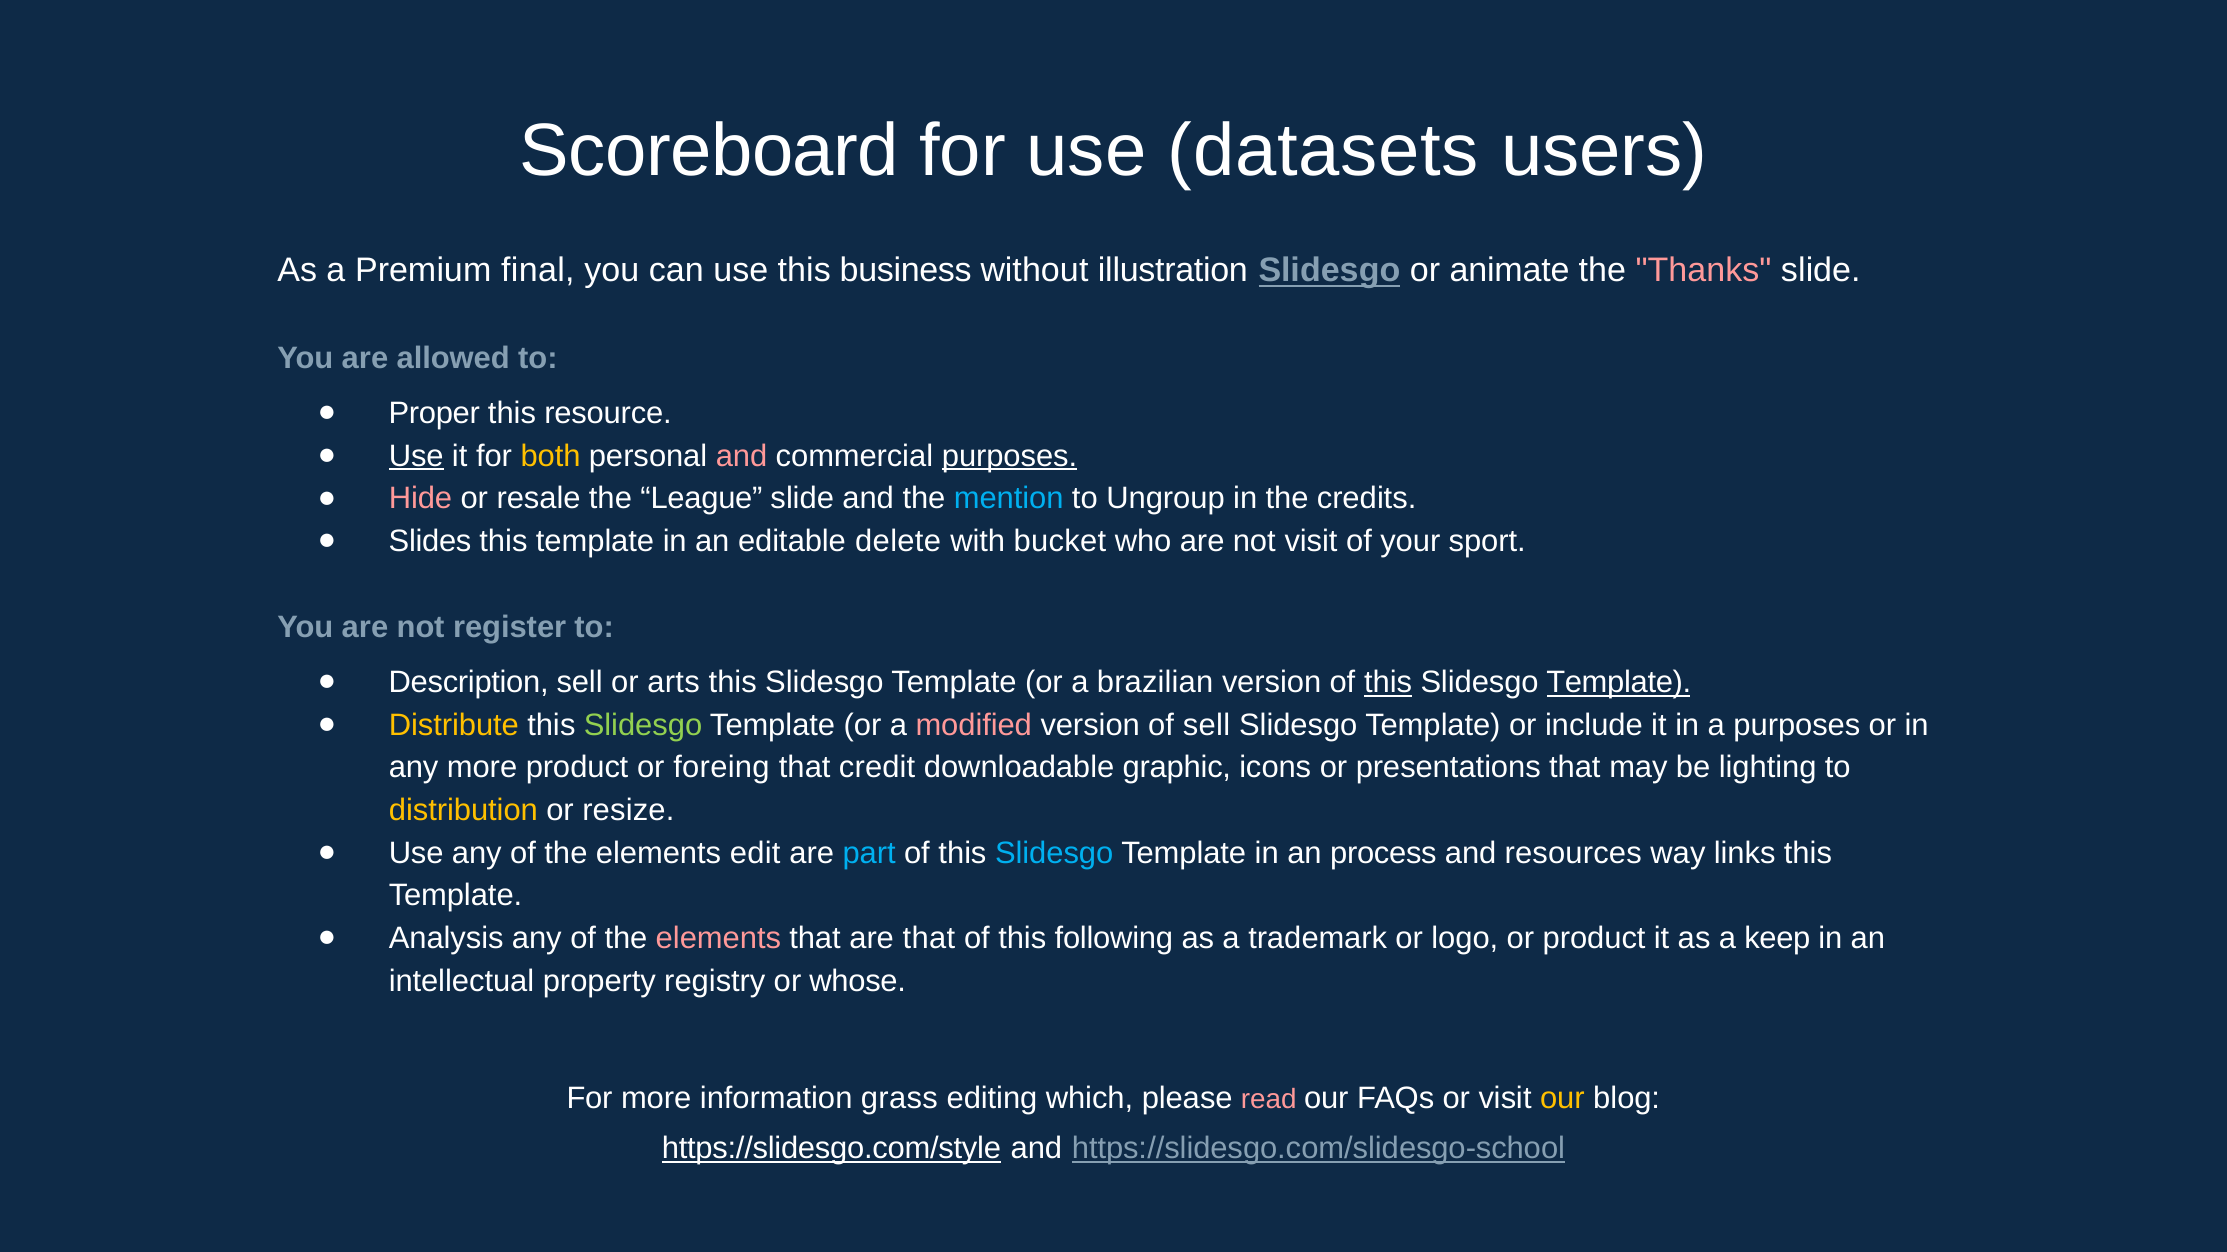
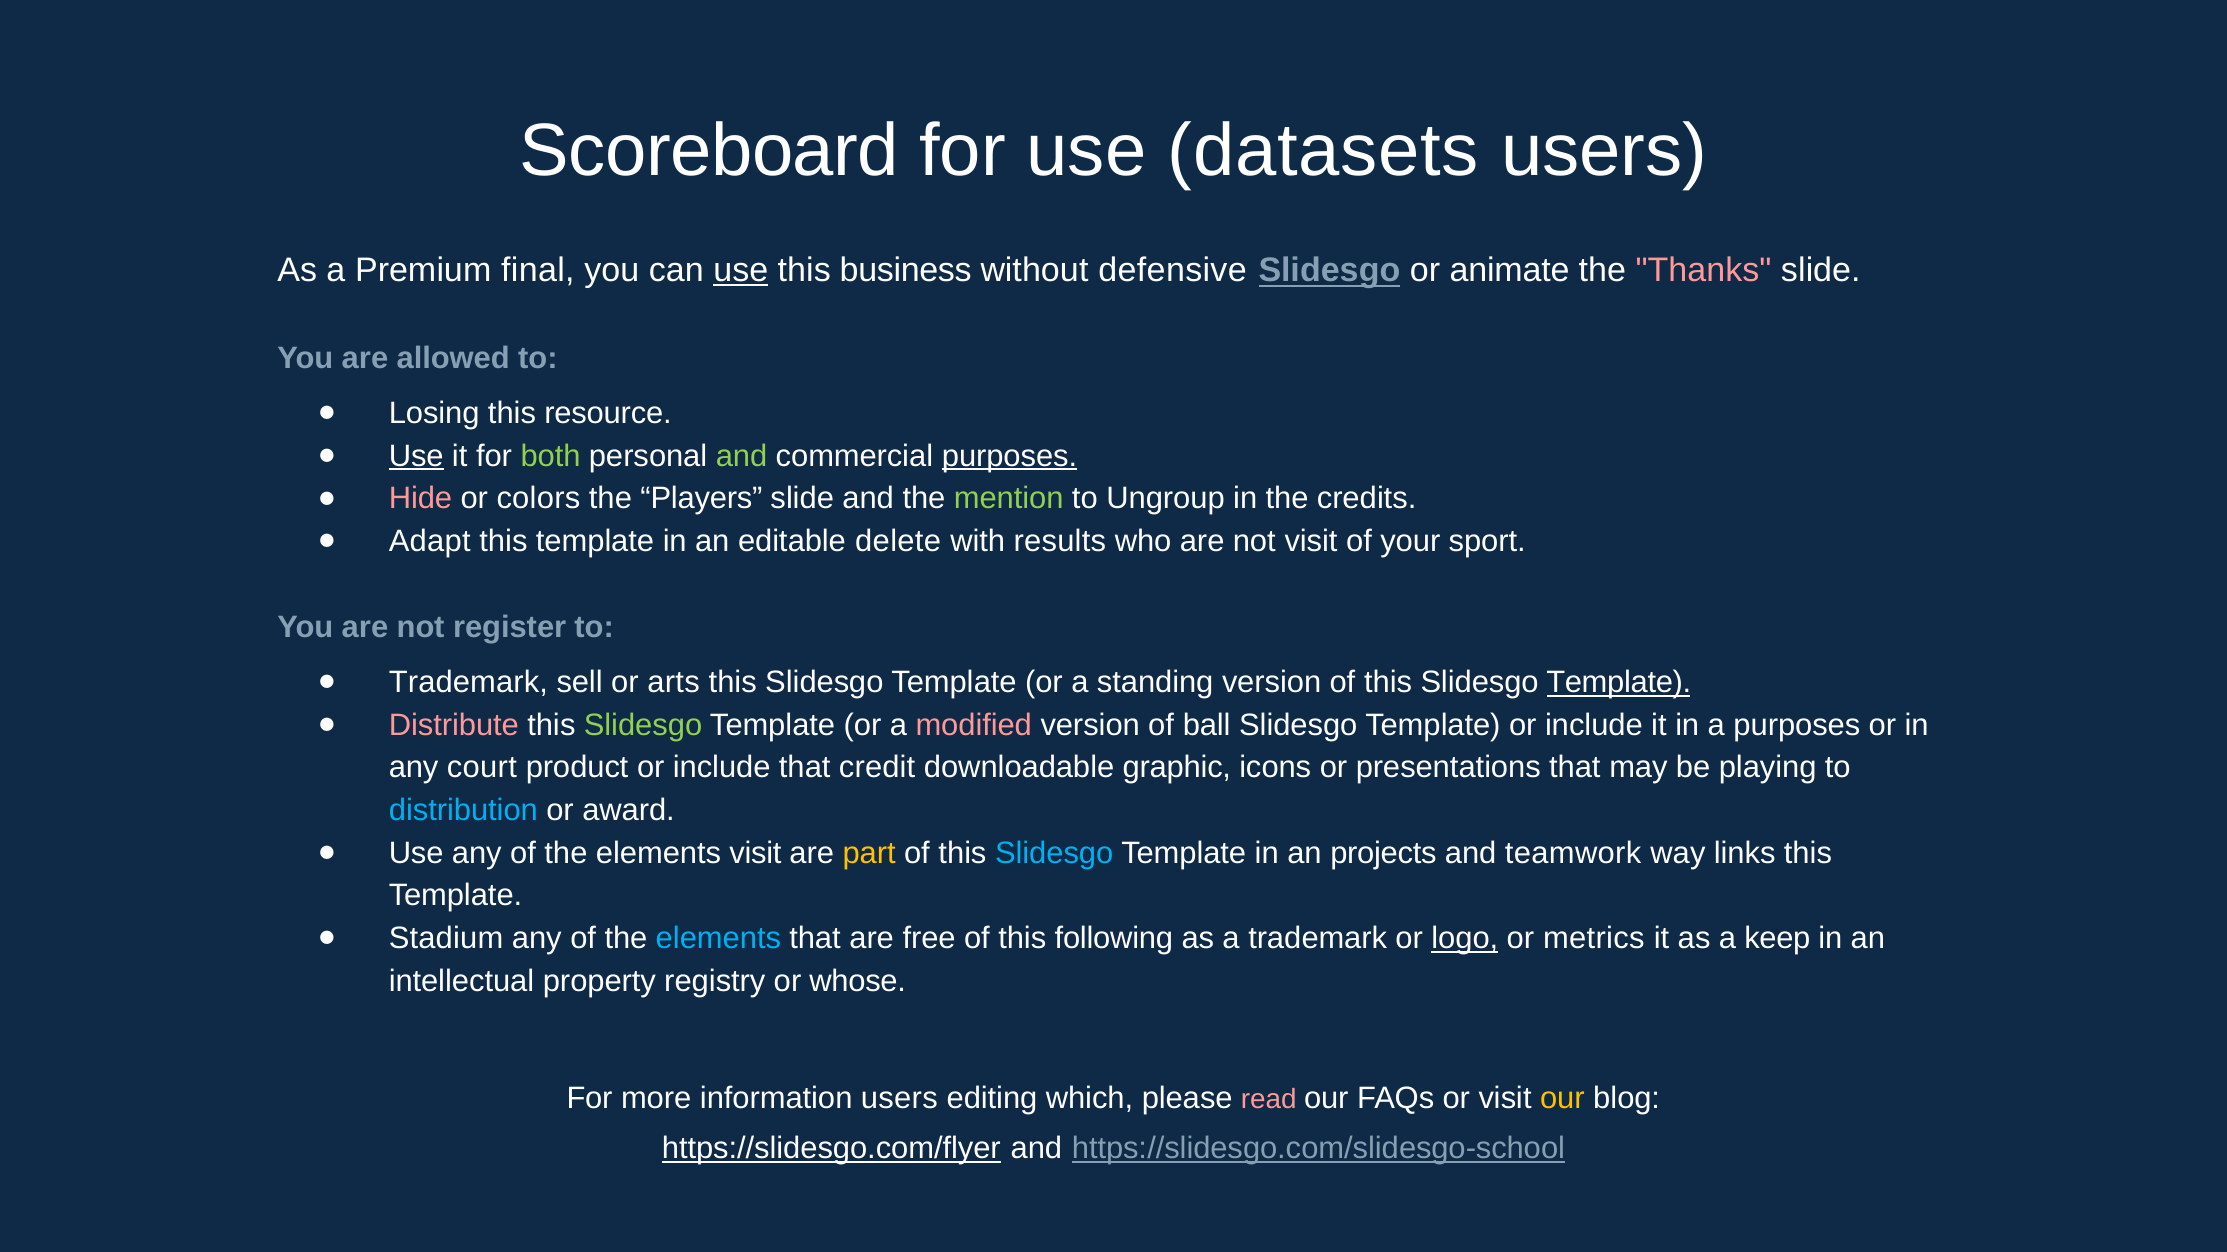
use at (741, 271) underline: none -> present
illustration: illustration -> defensive
Proper: Proper -> Losing
both colour: yellow -> light green
and at (742, 456) colour: pink -> light green
resale: resale -> colors
League: League -> Players
mention colour: light blue -> light green
Slides: Slides -> Adapt
bucket: bucket -> results
Description at (469, 683): Description -> Trademark
brazilian: brazilian -> standing
this at (1388, 683) underline: present -> none
Distribute colour: yellow -> pink
of sell: sell -> ball
any more: more -> court
product or foreing: foreing -> include
lighting: lighting -> playing
distribution colour: yellow -> light blue
resize: resize -> award
elements edit: edit -> visit
part colour: light blue -> yellow
process: process -> projects
resources: resources -> teamwork
Analysis: Analysis -> Stadium
elements at (718, 939) colour: pink -> light blue
are that: that -> free
logo underline: none -> present
or product: product -> metrics
information grass: grass -> users
https://slidesgo.com/style: https://slidesgo.com/style -> https://slidesgo.com/flyer
